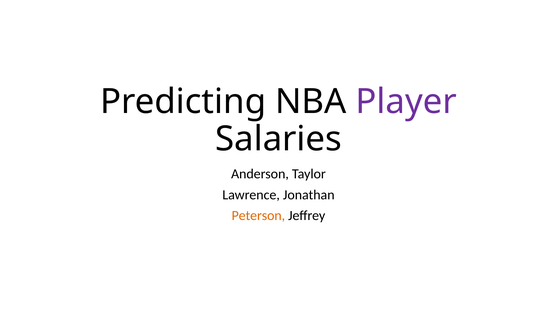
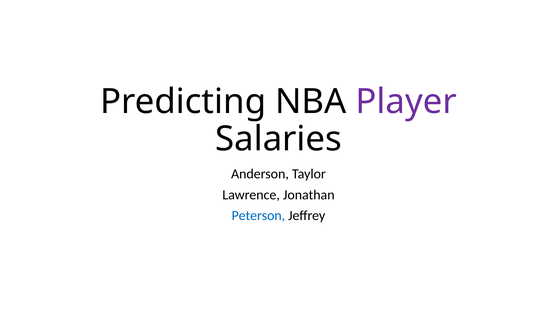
Peterson colour: orange -> blue
